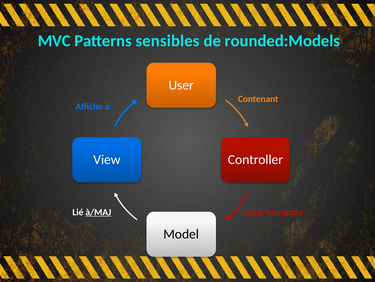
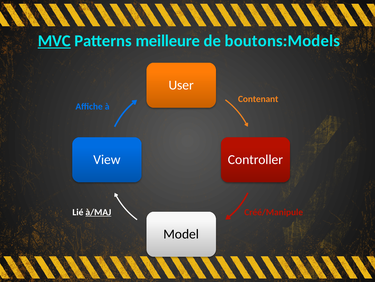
MVC underline: none -> present
sensibles: sensibles -> meilleure
rounded:Models: rounded:Models -> boutons:Models
